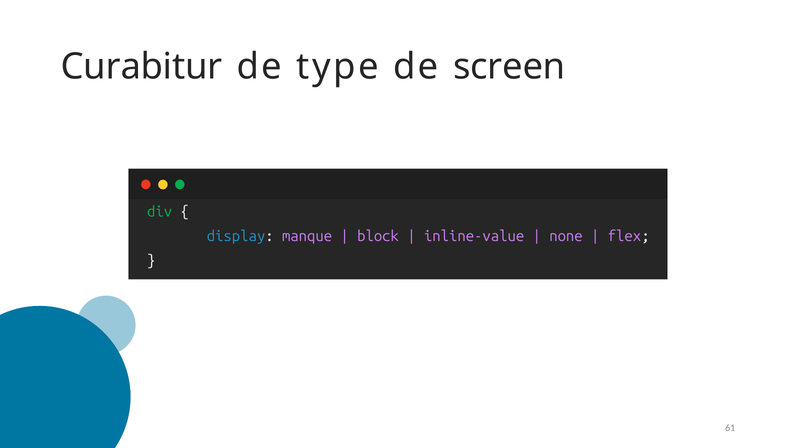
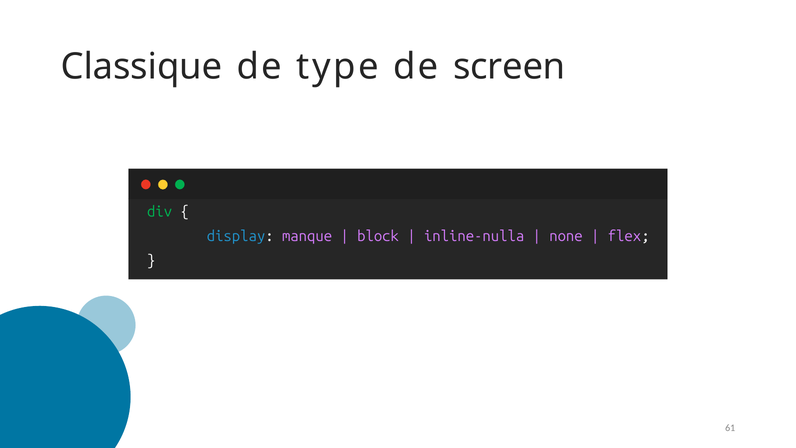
Curabitur: Curabitur -> Classique
inline-value: inline-value -> inline-nulla
